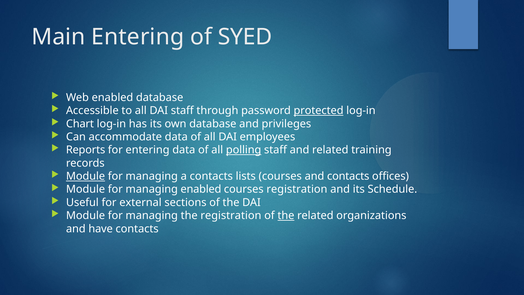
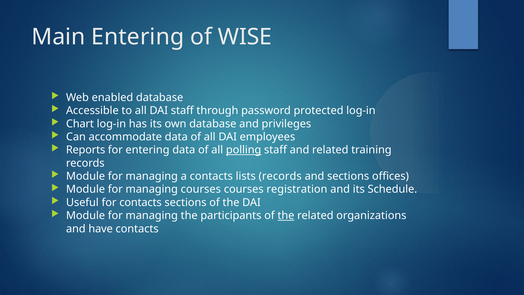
SYED: SYED -> WISE
protected underline: present -> none
Module at (86, 176) underline: present -> none
lists courses: courses -> records
and contacts: contacts -> sections
managing enabled: enabled -> courses
for external: external -> contacts
the registration: registration -> participants
